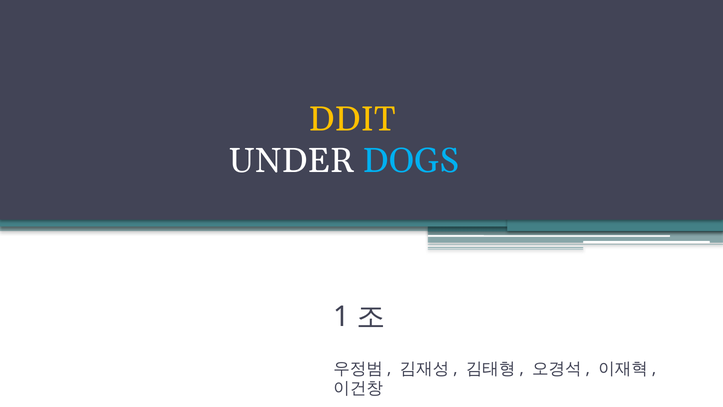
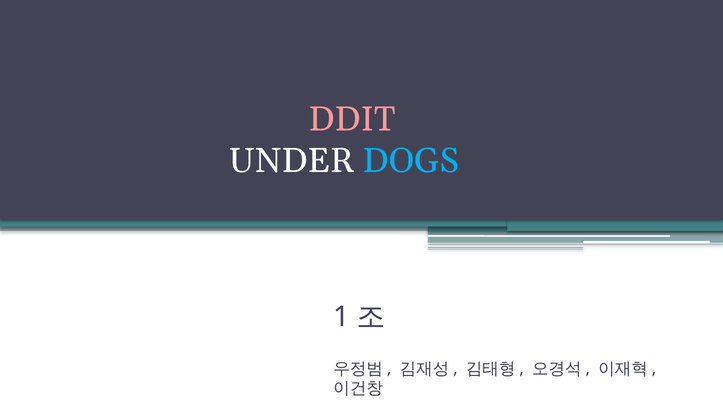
DDIT colour: yellow -> pink
